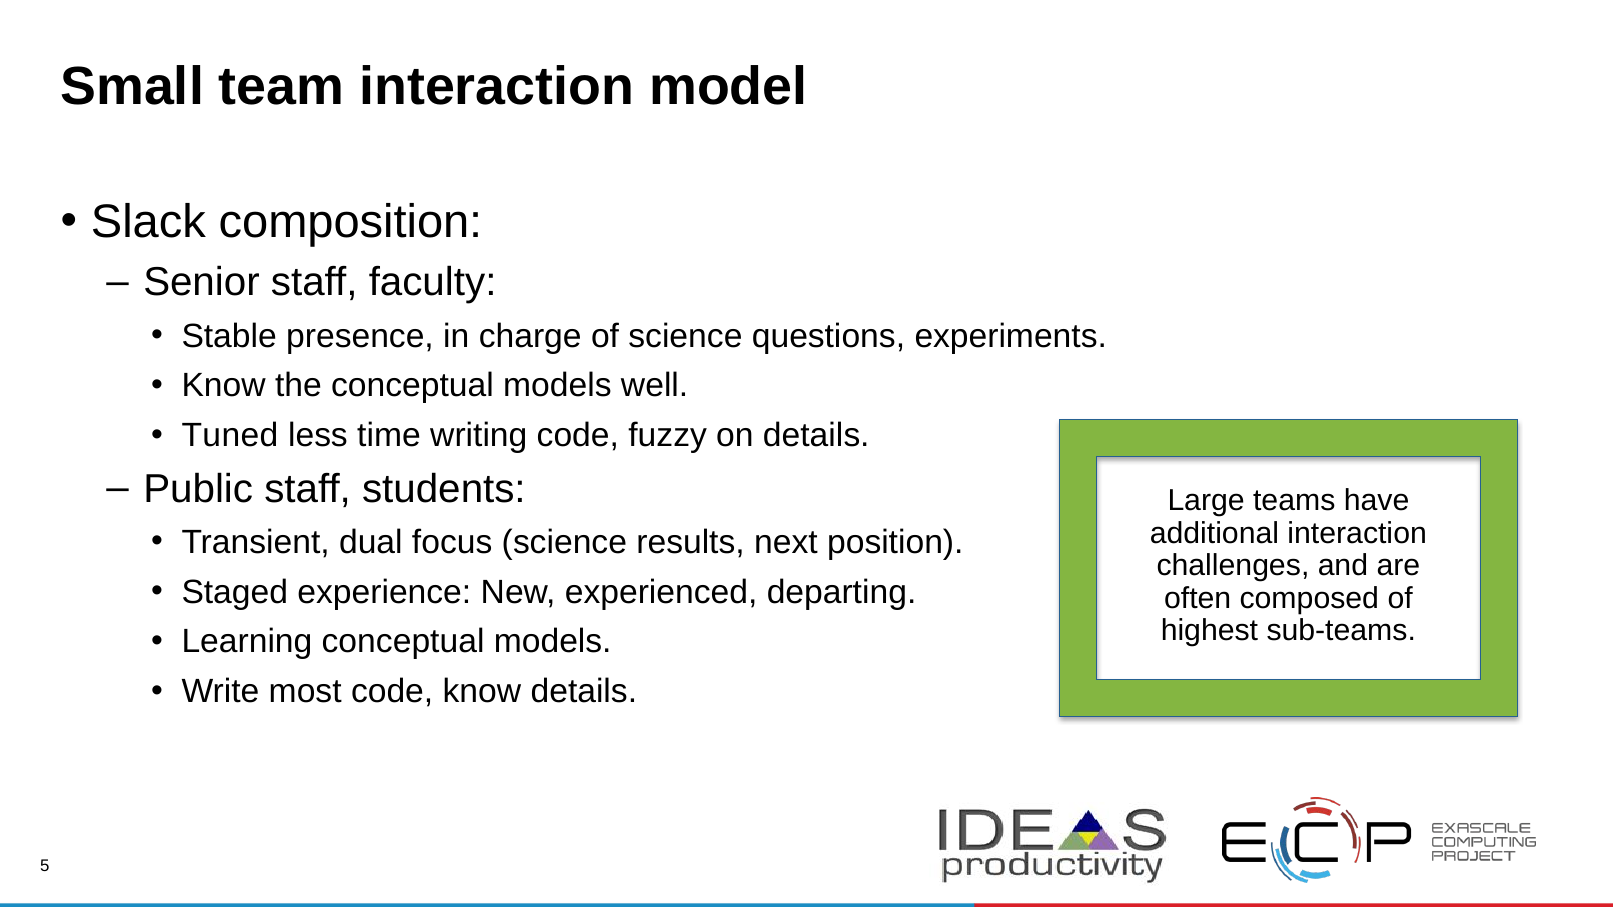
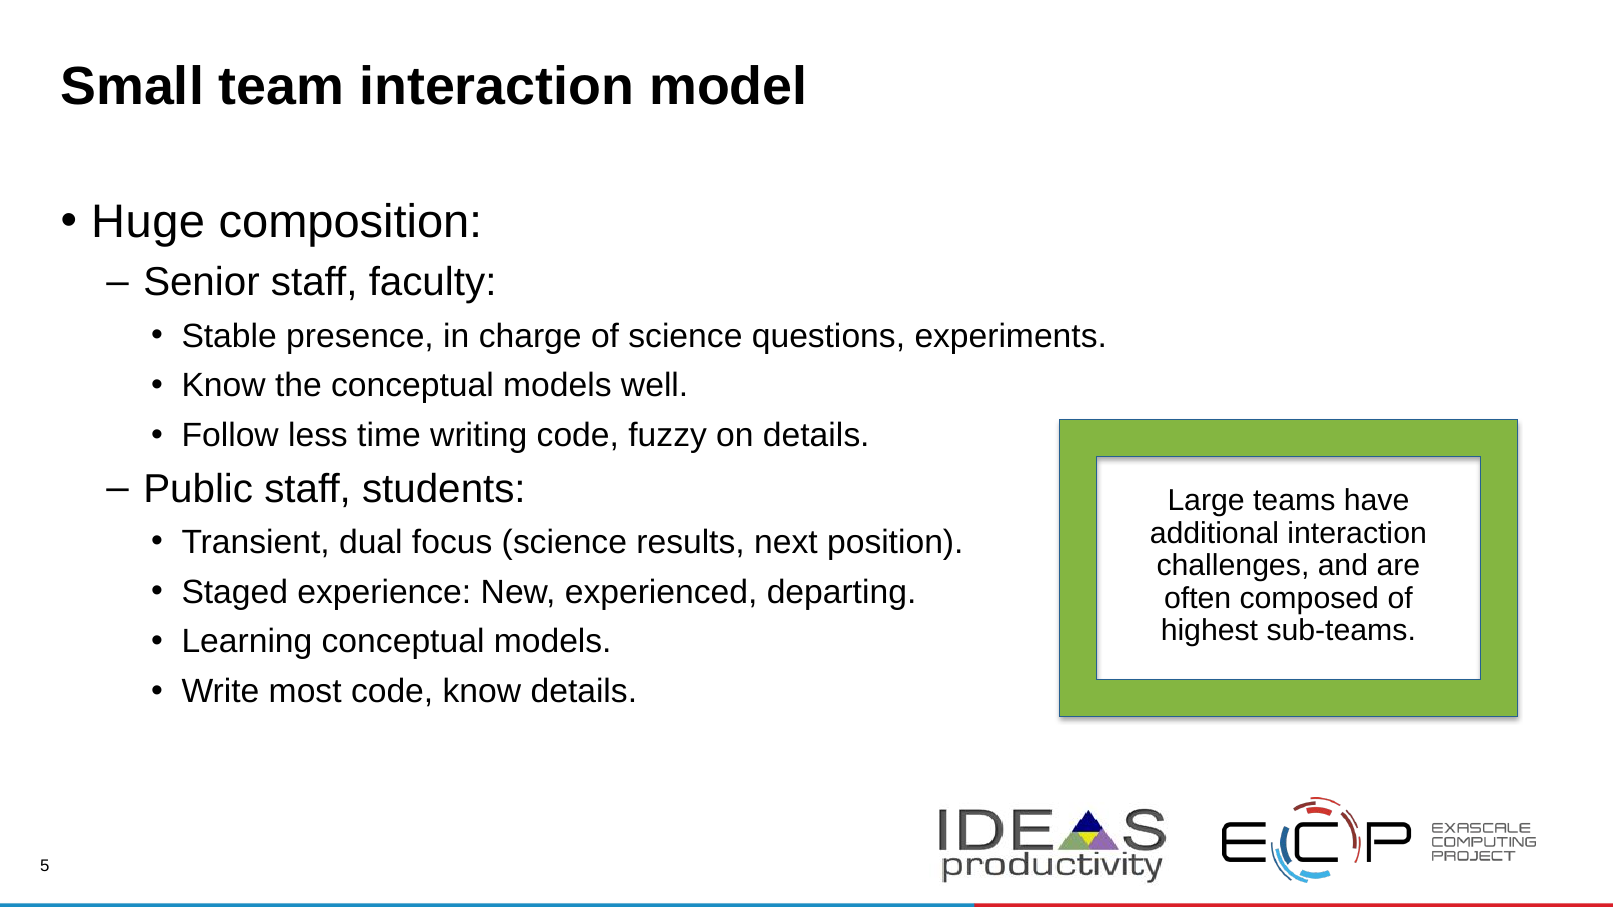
Slack: Slack -> Huge
Tuned: Tuned -> Follow
